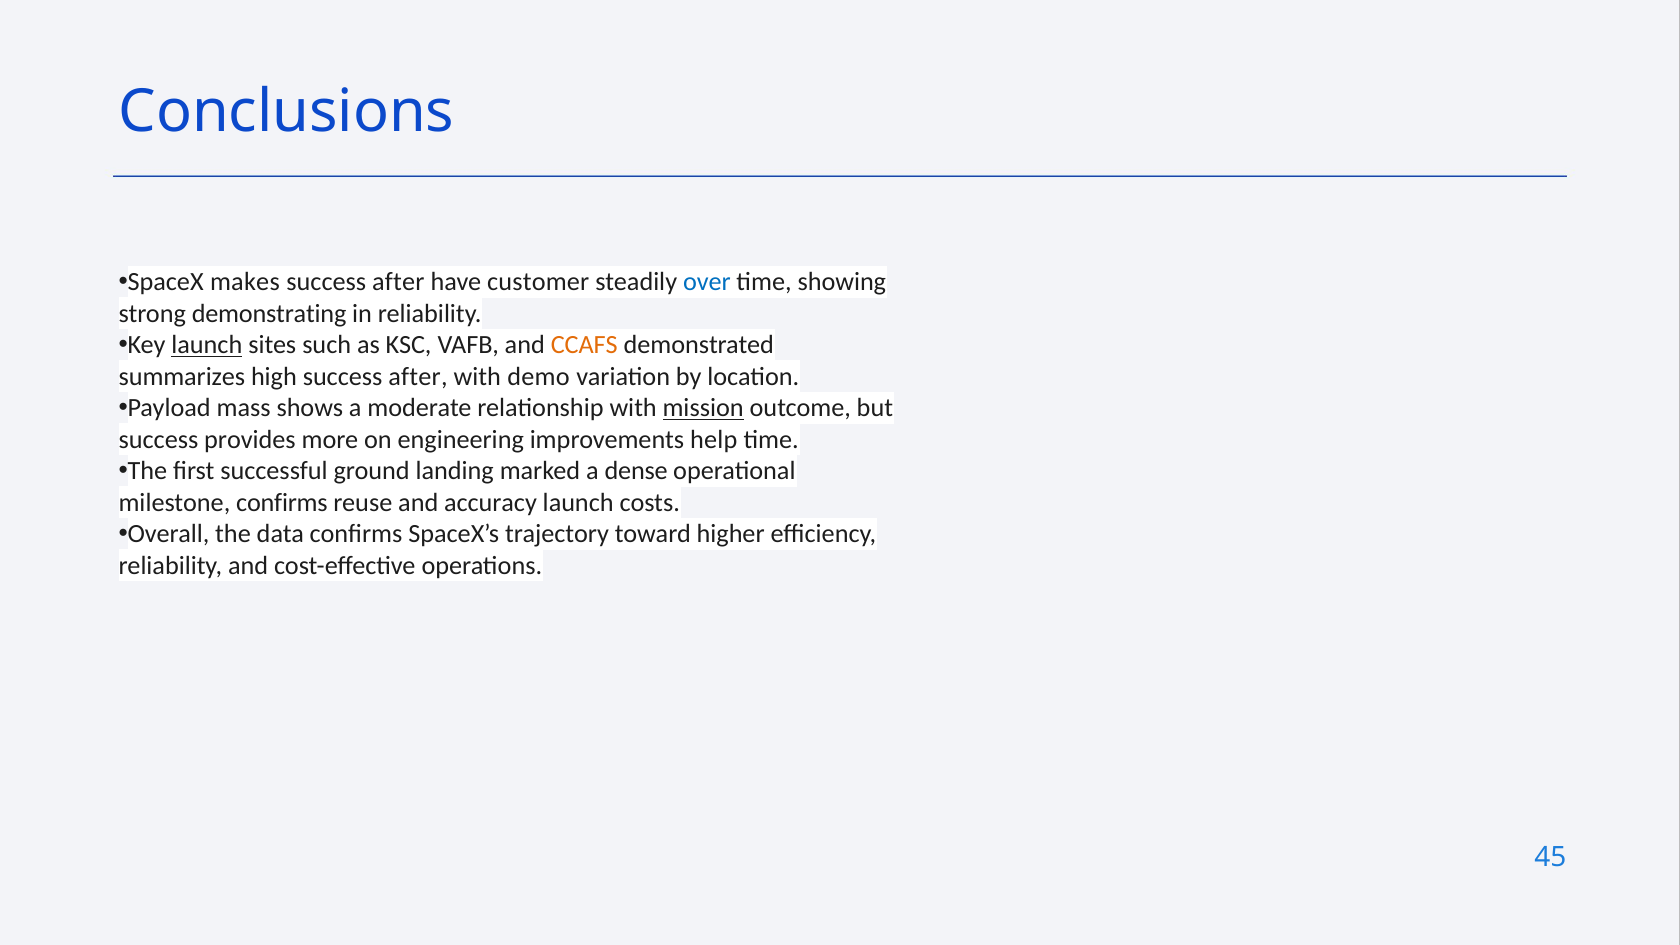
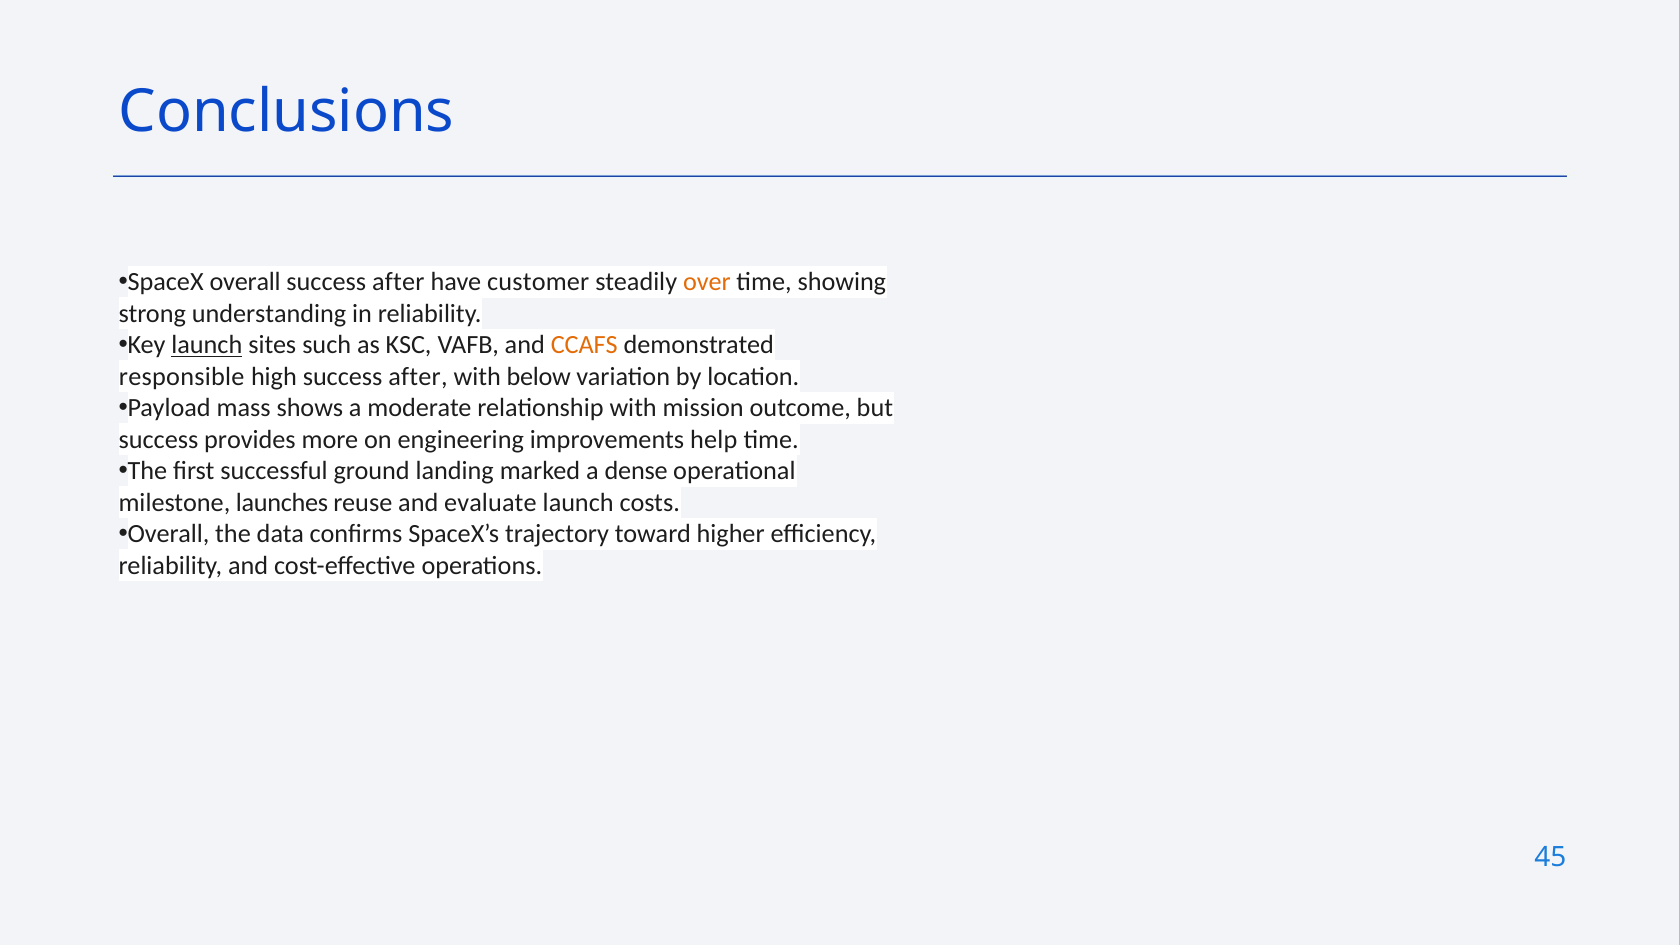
SpaceX makes: makes -> overall
over colour: blue -> orange
demonstrating: demonstrating -> understanding
summarizes: summarizes -> responsible
demo: demo -> below
mission underline: present -> none
milestone confirms: confirms -> launches
accuracy: accuracy -> evaluate
